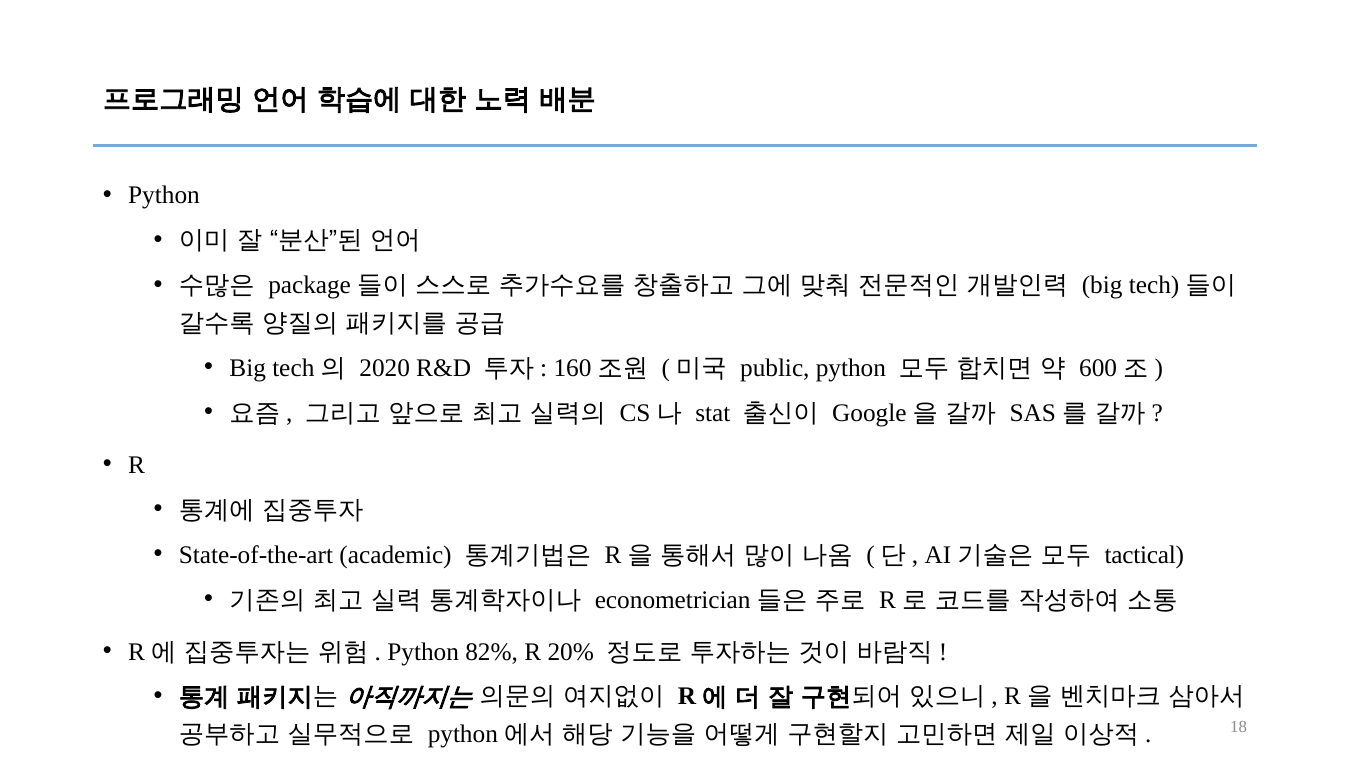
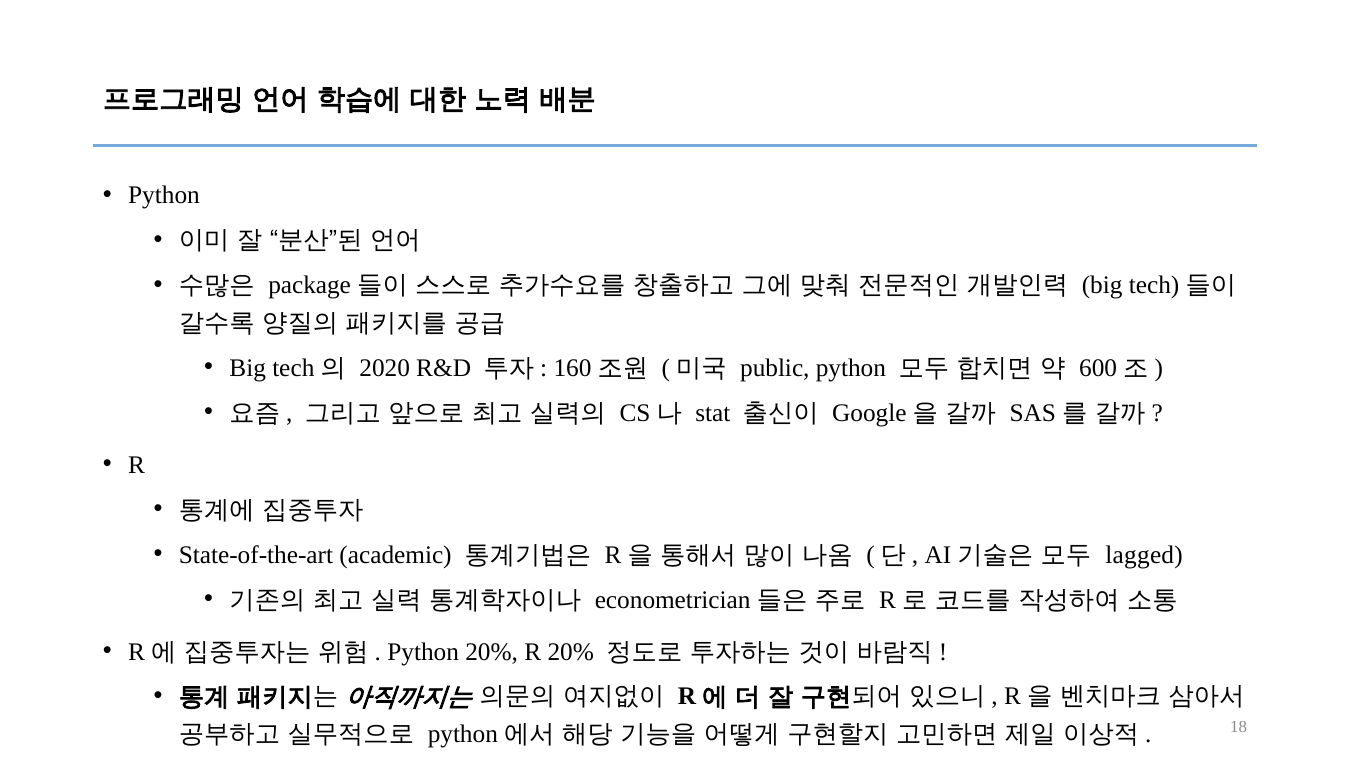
tactical: tactical -> lagged
Python 82%: 82% -> 20%
